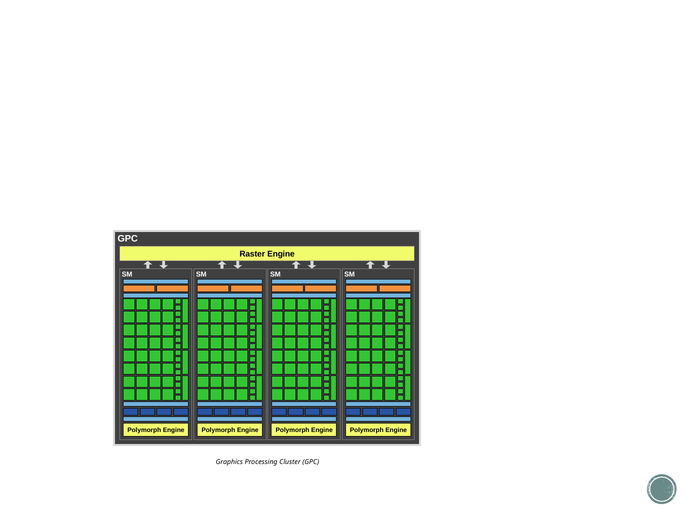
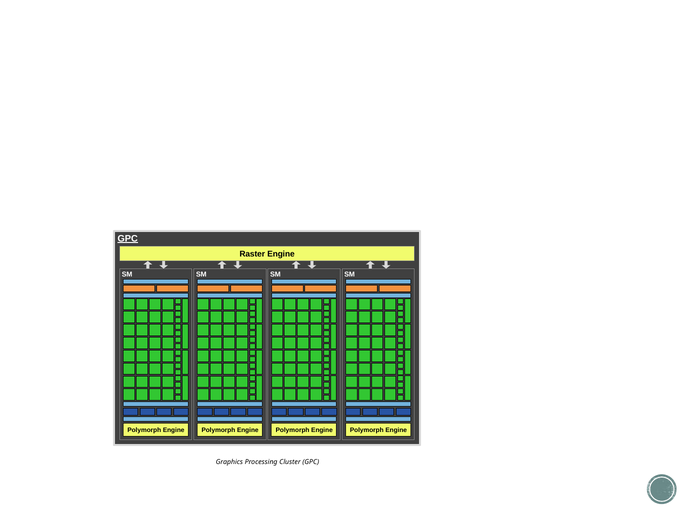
GPC at (128, 239) underline: none -> present
